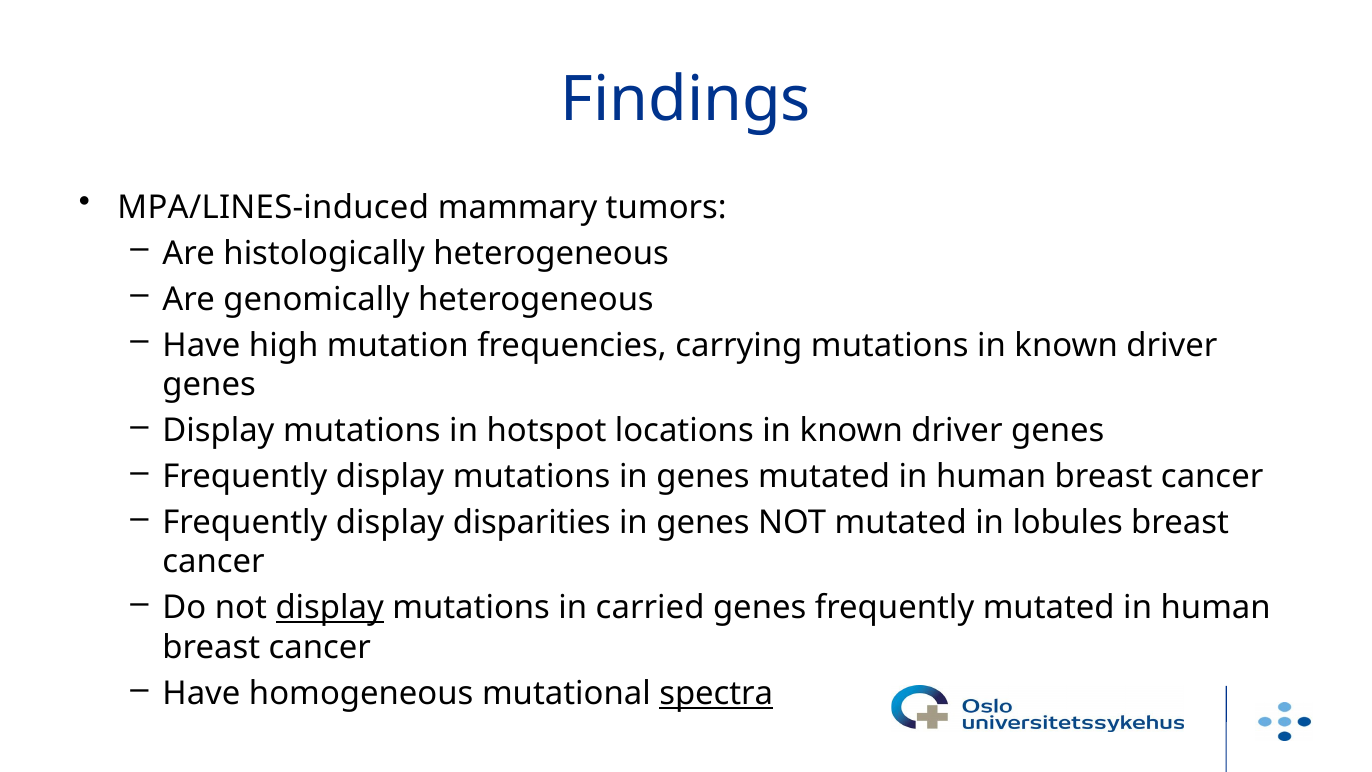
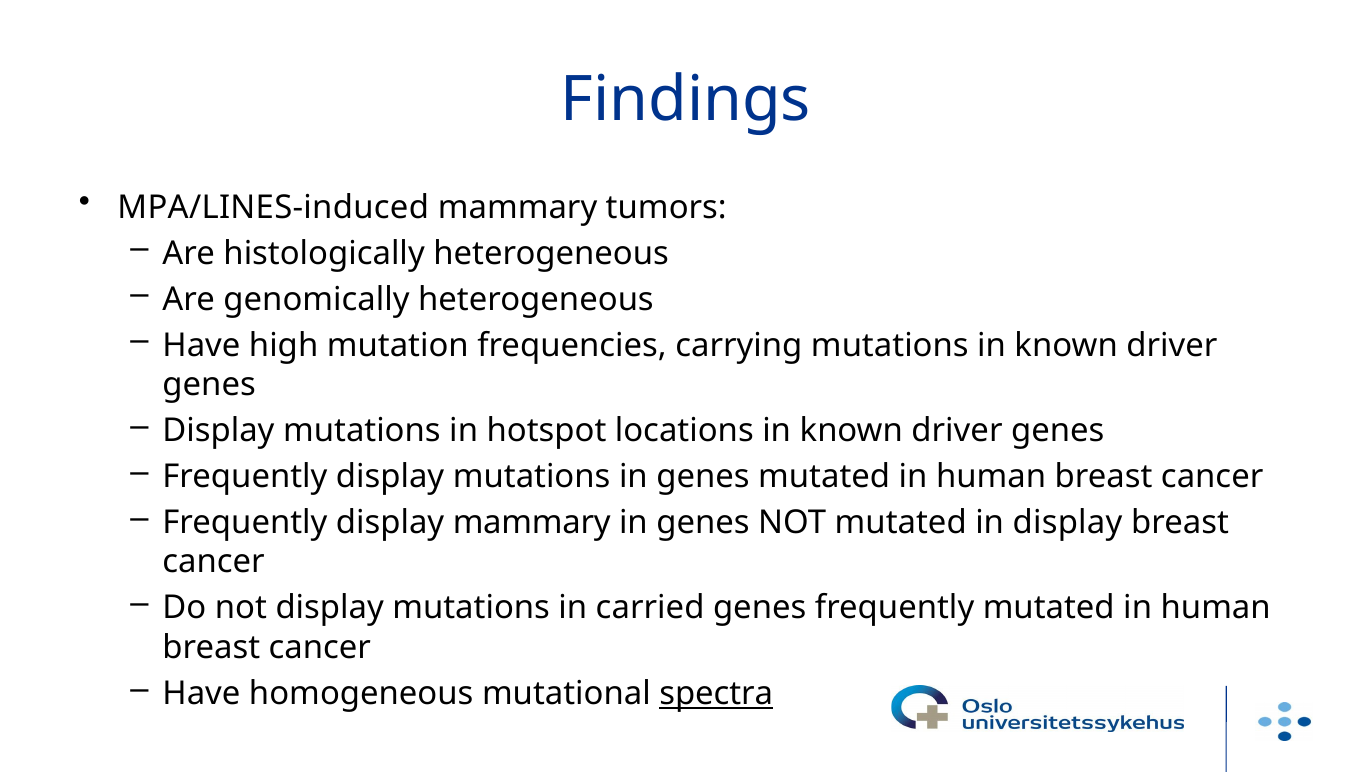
display disparities: disparities -> mammary
in lobules: lobules -> display
display at (330, 608) underline: present -> none
